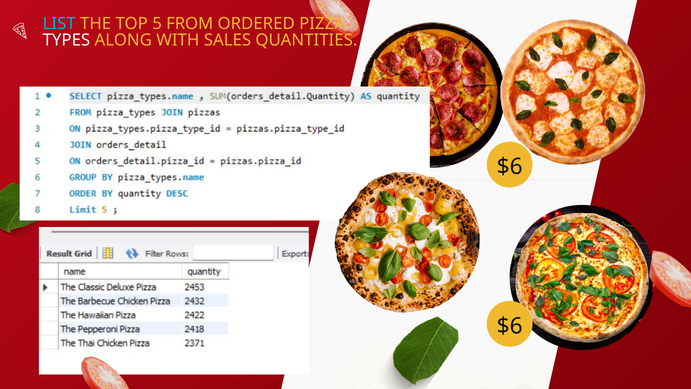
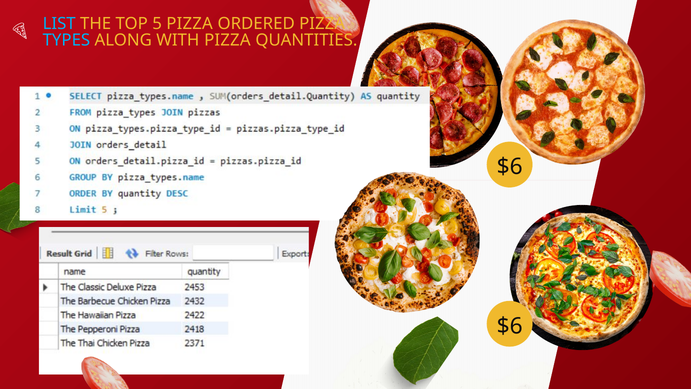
5 FROM: FROM -> PIZZA
TYPES colour: white -> light blue
WITH SALES: SALES -> PIZZA
